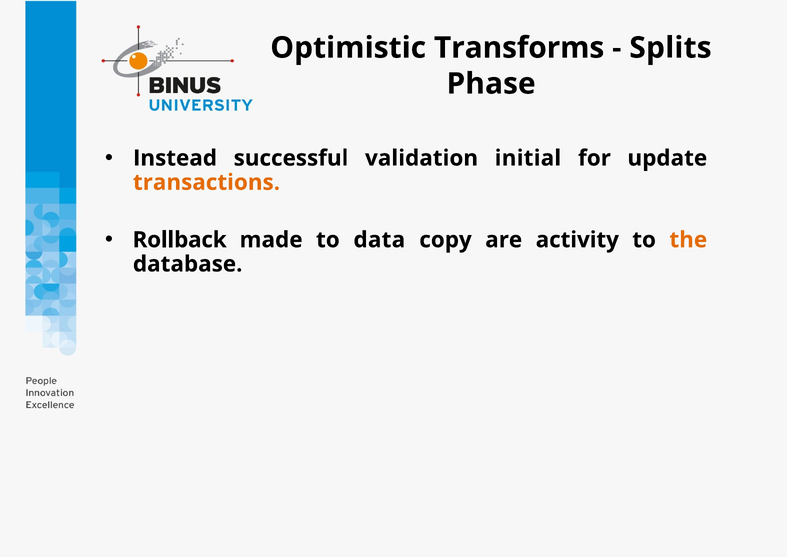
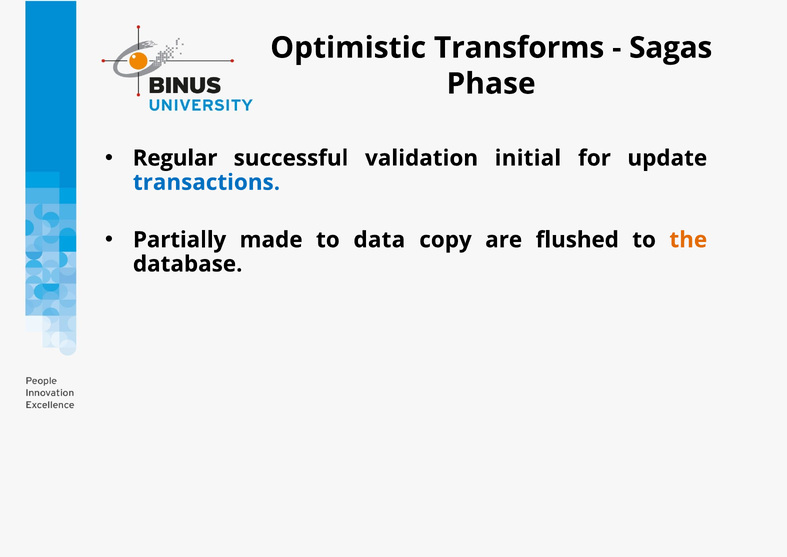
Splits: Splits -> Sagas
Instead: Instead -> Regular
transactions colour: orange -> blue
Rollback: Rollback -> Partially
activity: activity -> flushed
